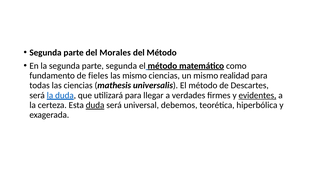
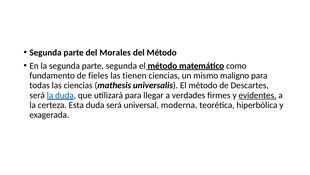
las mismo: mismo -> tienen
realidad: realidad -> maligno
duda at (95, 105) underline: present -> none
debemos: debemos -> moderna
